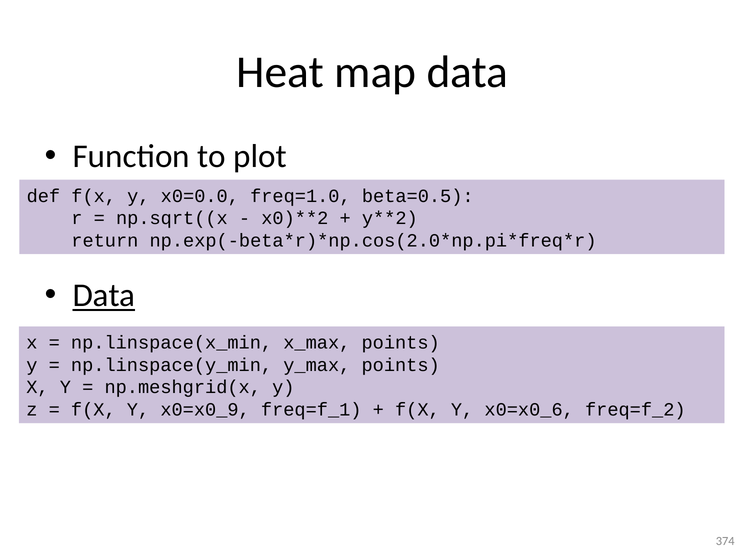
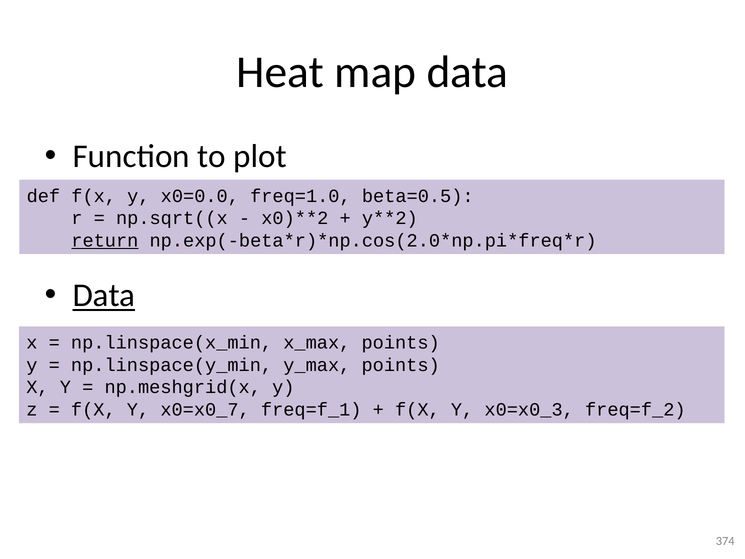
return underline: none -> present
x0=x0_9: x0=x0_9 -> x0=x0_7
x0=x0_6: x0=x0_6 -> x0=x0_3
